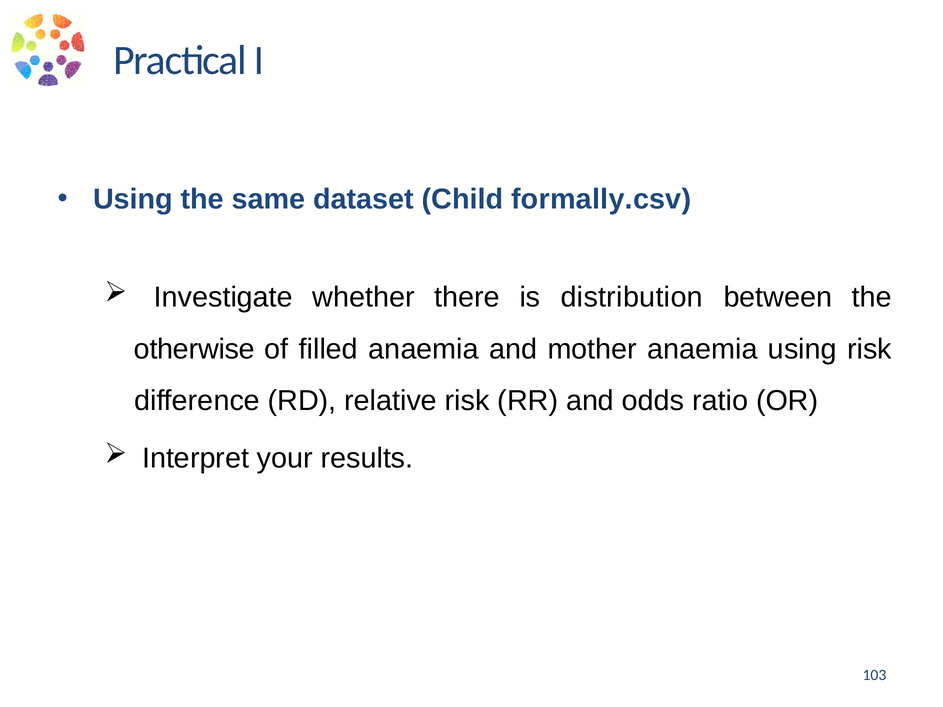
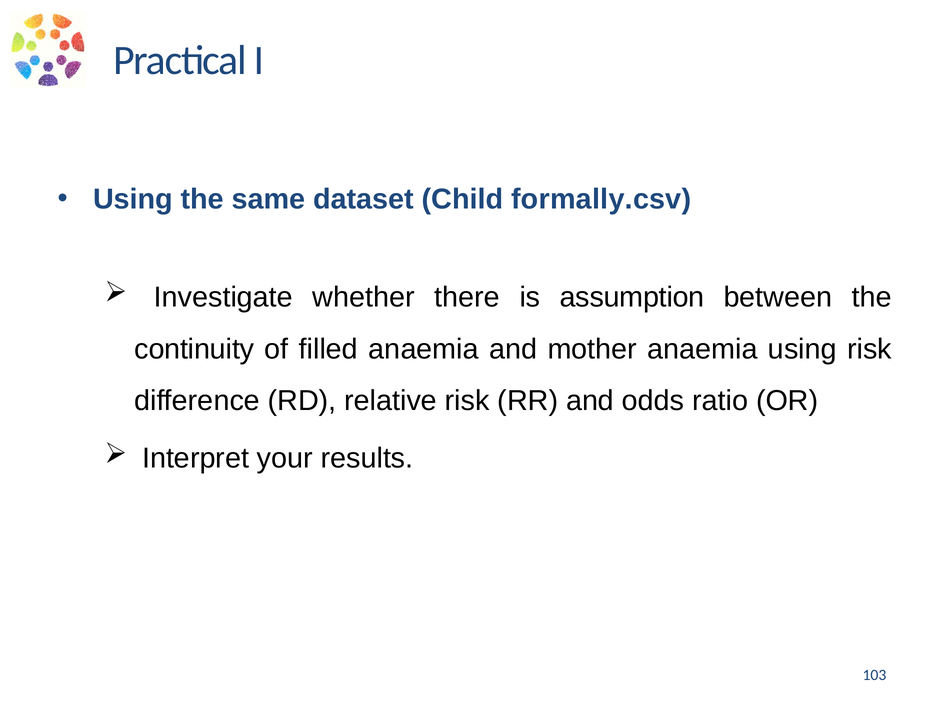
distribution: distribution -> assumption
otherwise: otherwise -> continuity
